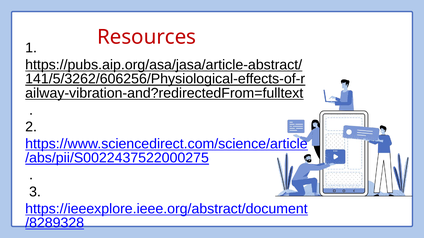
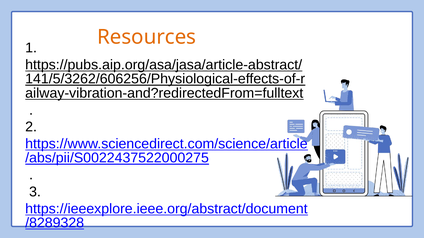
Resources colour: red -> orange
